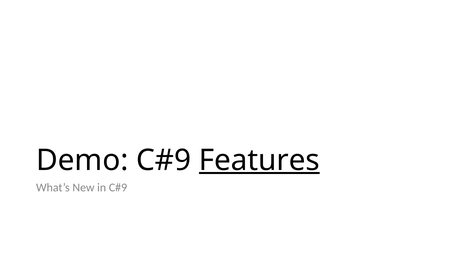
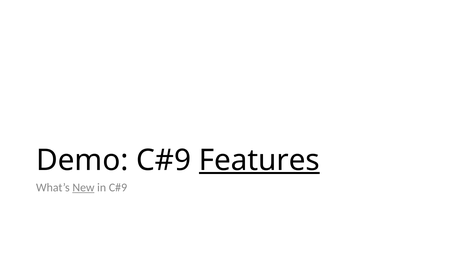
New underline: none -> present
